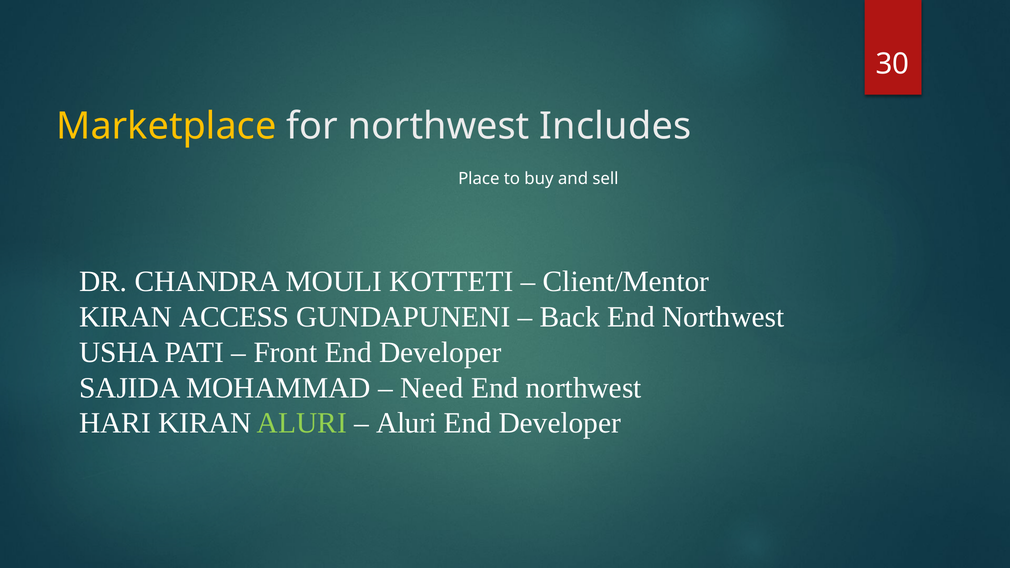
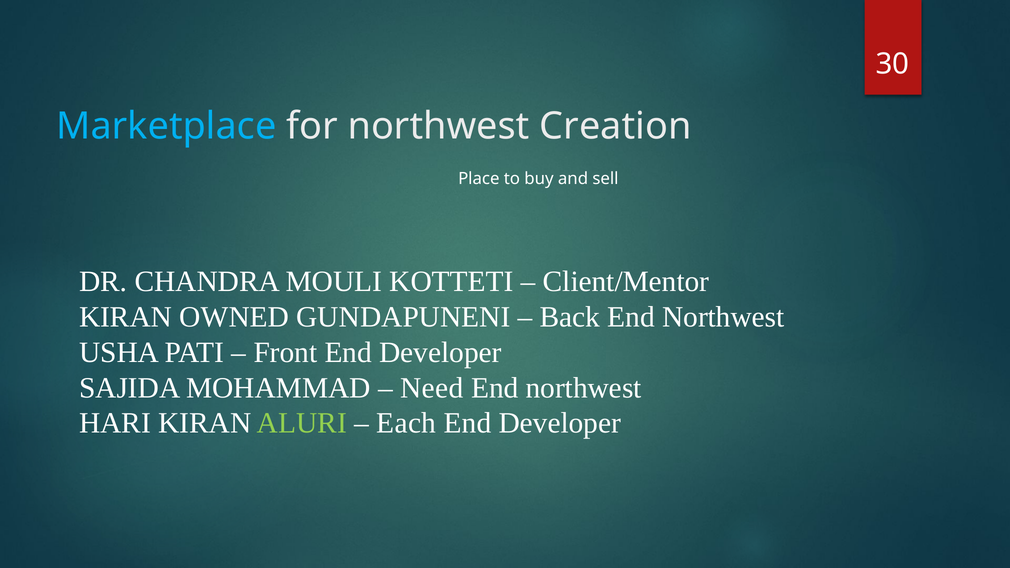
Marketplace colour: yellow -> light blue
Includes: Includes -> Creation
ACCESS: ACCESS -> OWNED
Aluri at (407, 423): Aluri -> Each
